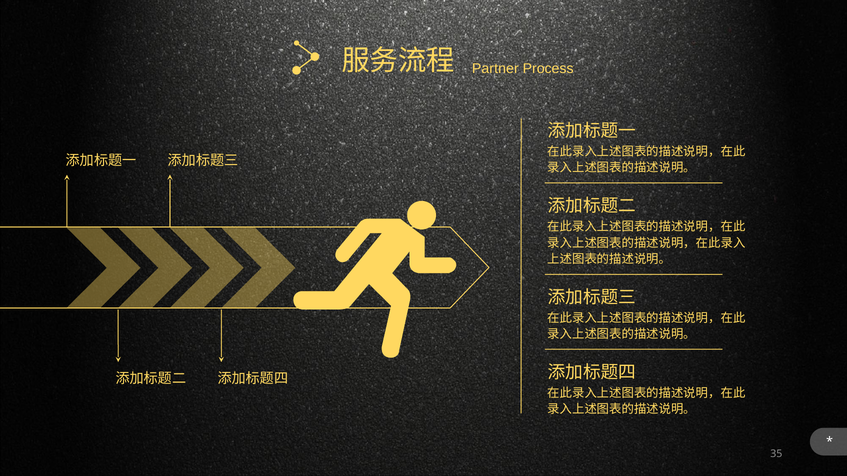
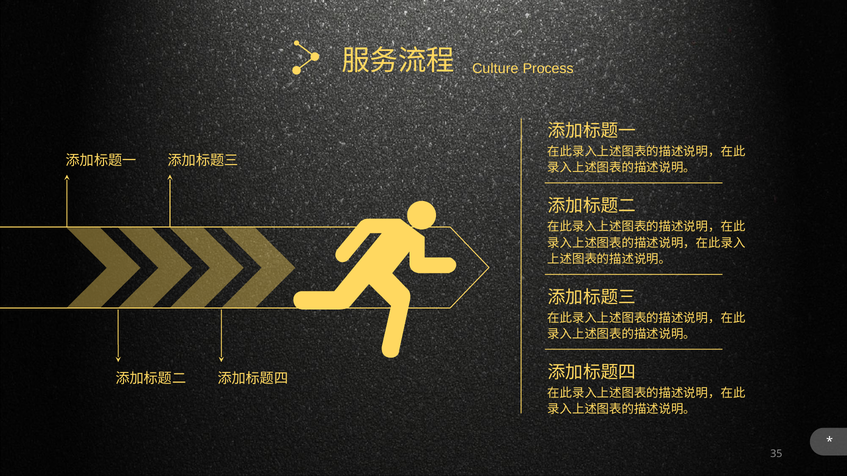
Partner: Partner -> Culture
